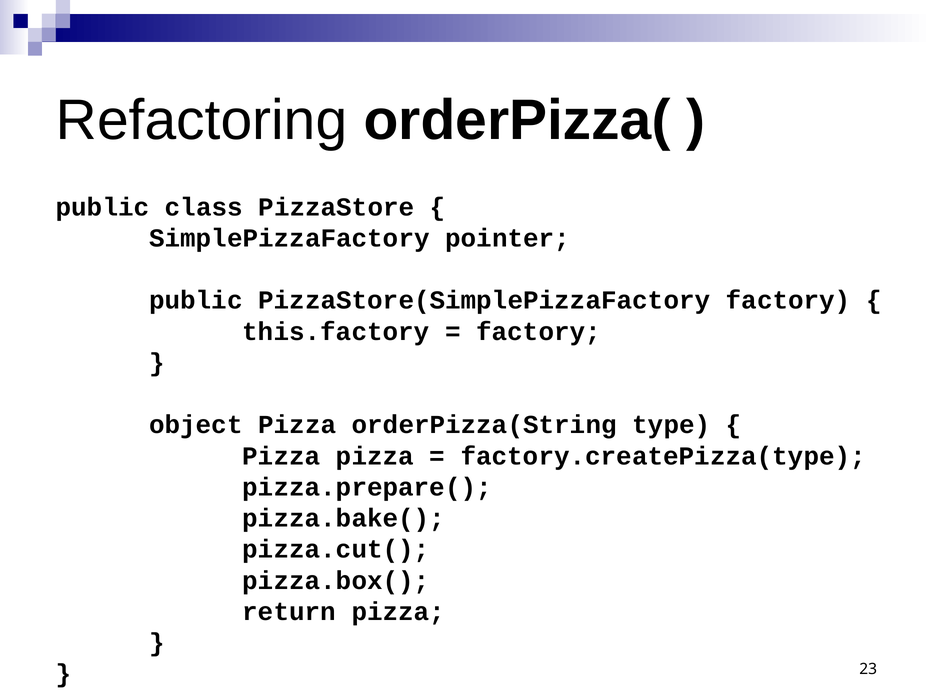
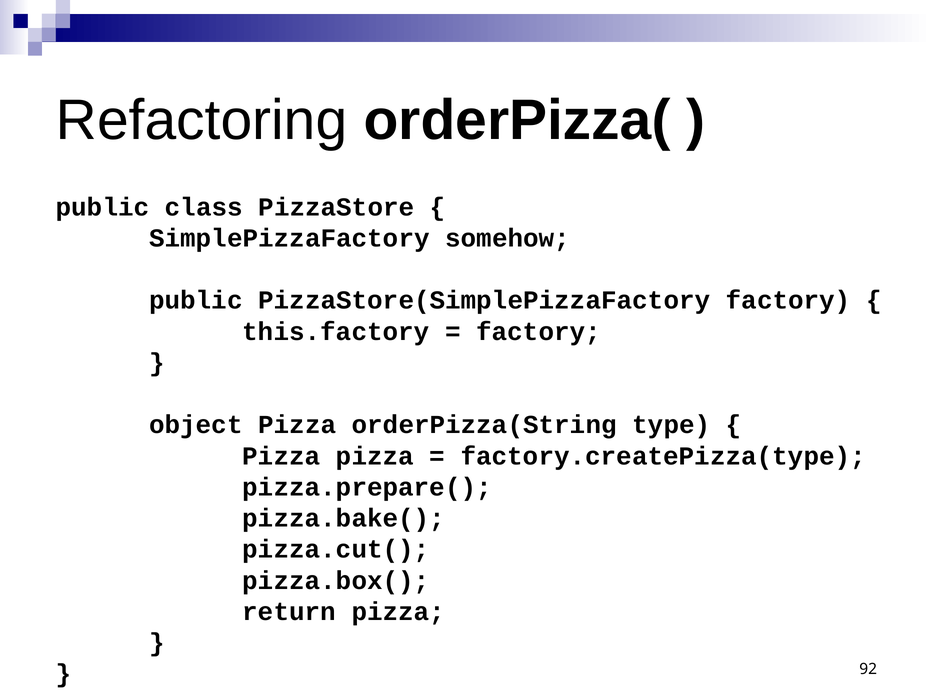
pointer: pointer -> somehow
23: 23 -> 92
